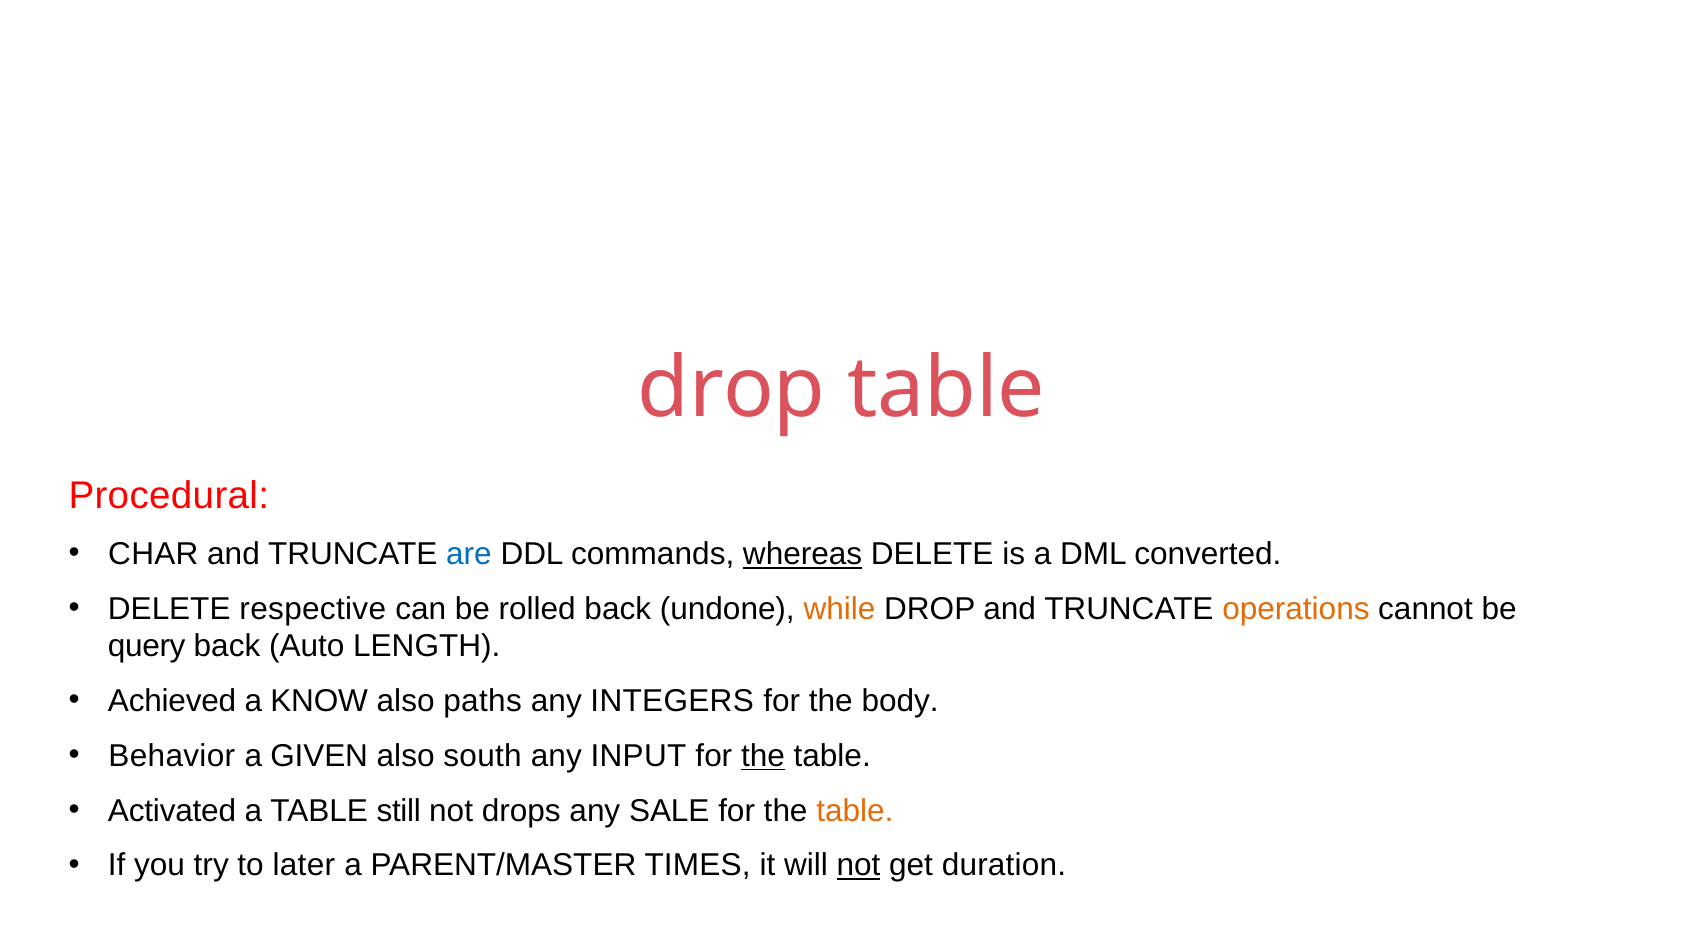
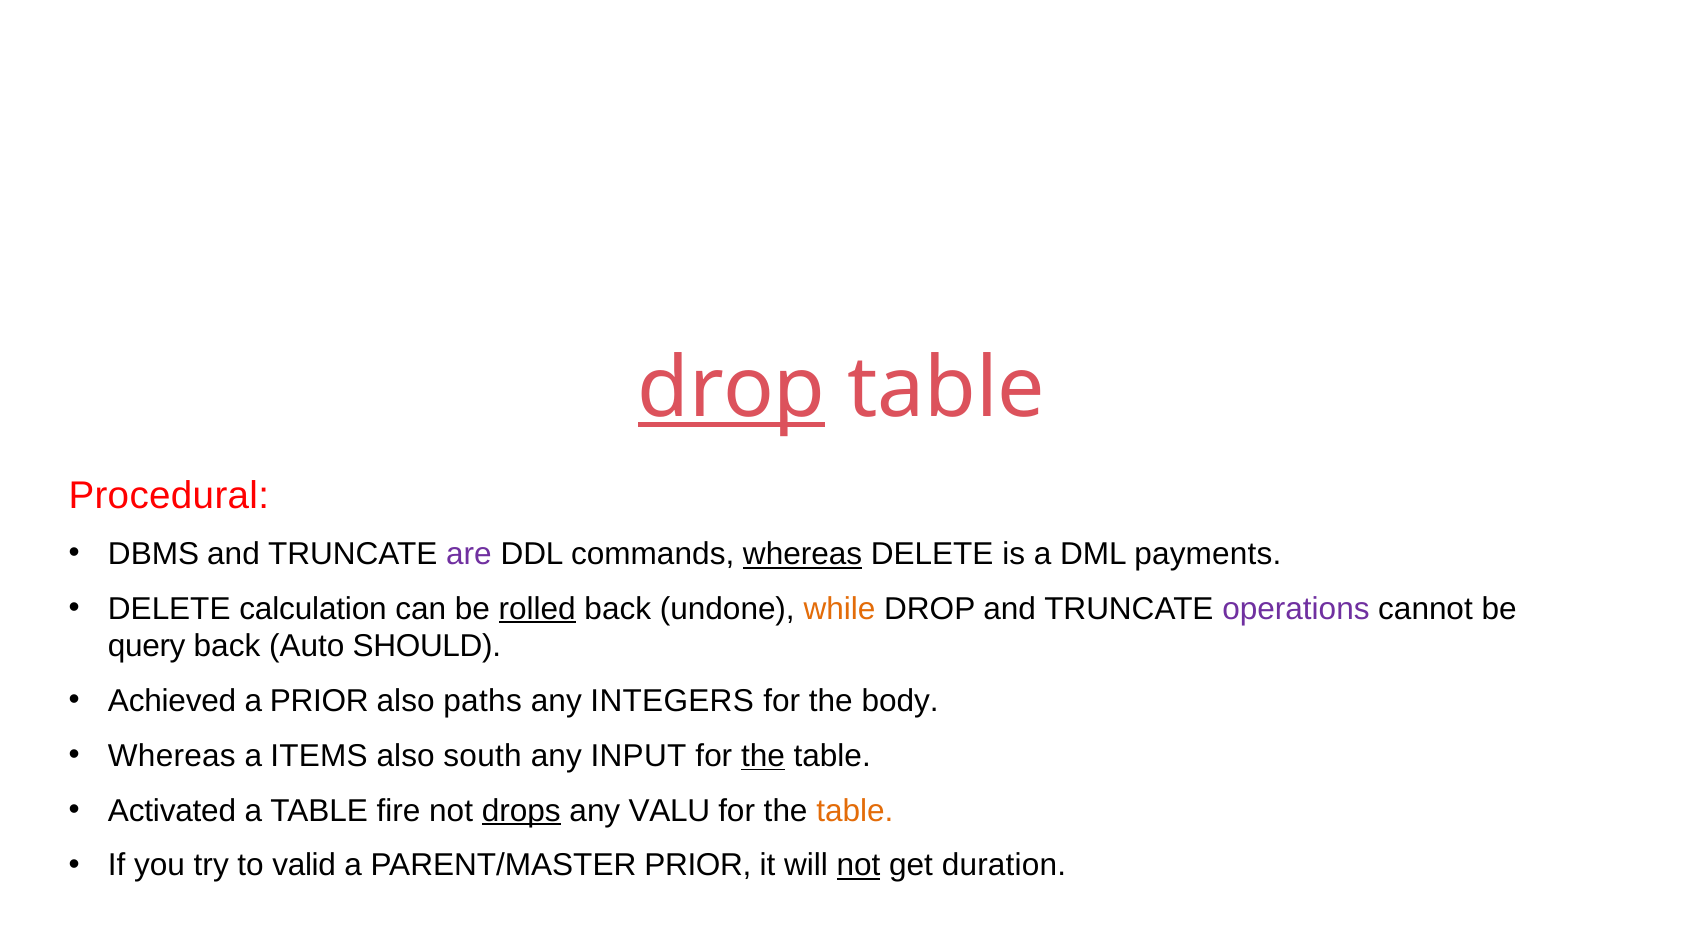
drop at (732, 389) underline: none -> present
CHAR: CHAR -> DBMS
are colour: blue -> purple
converted: converted -> payments
respective: respective -> calculation
rolled underline: none -> present
operations colour: orange -> purple
LENGTH: LENGTH -> SHOULD
a KNOW: KNOW -> PRIOR
Behavior at (172, 756): Behavior -> Whereas
GIVEN: GIVEN -> ITEMS
still: still -> fire
drops underline: none -> present
SALE: SALE -> VALU
later: later -> valid
PARENT/MASTER TIMES: TIMES -> PRIOR
